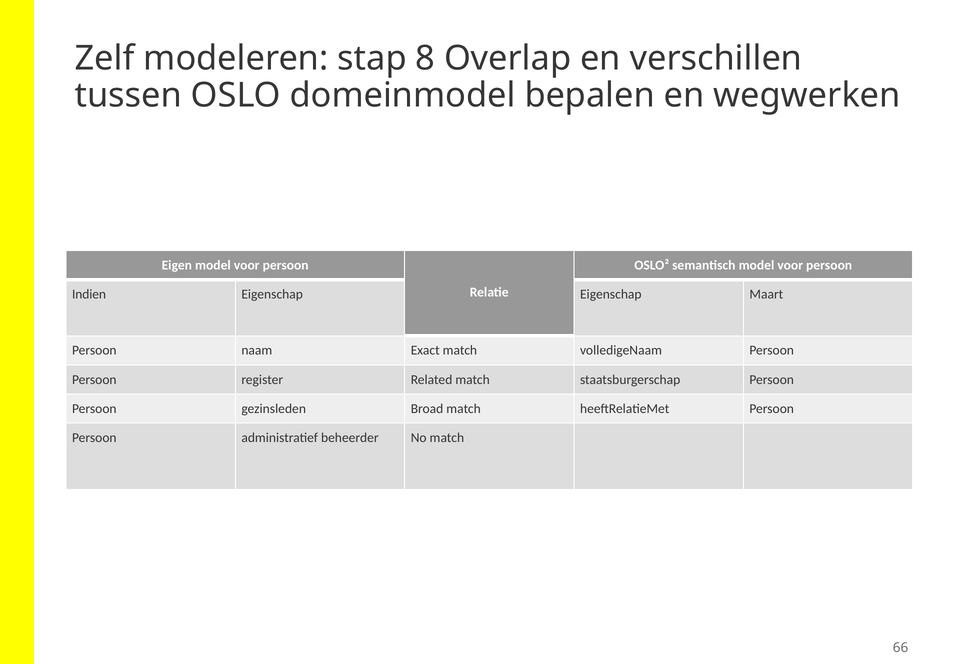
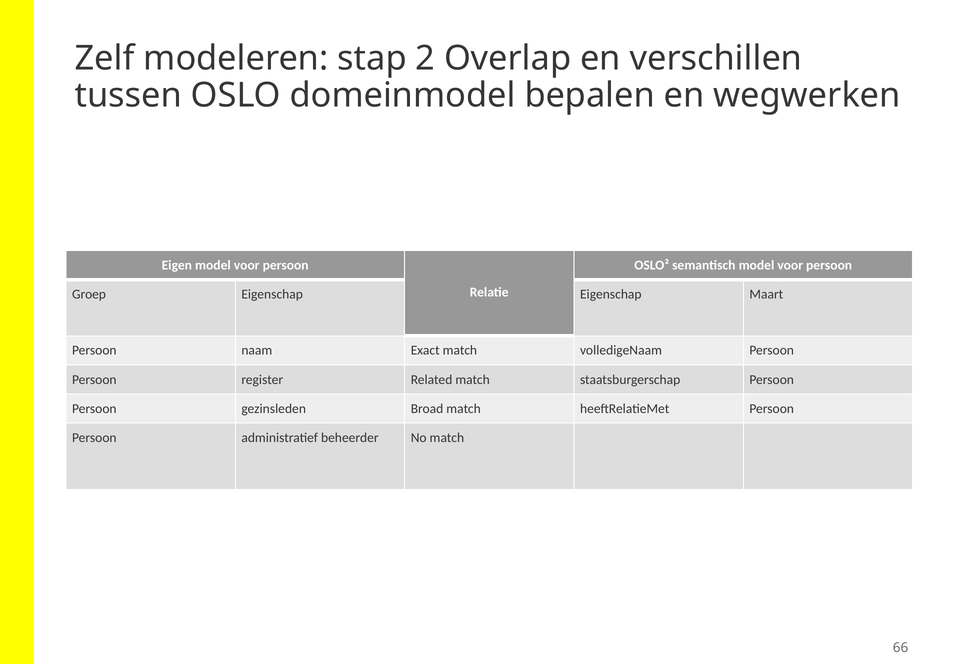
8: 8 -> 2
Indien: Indien -> Groep
